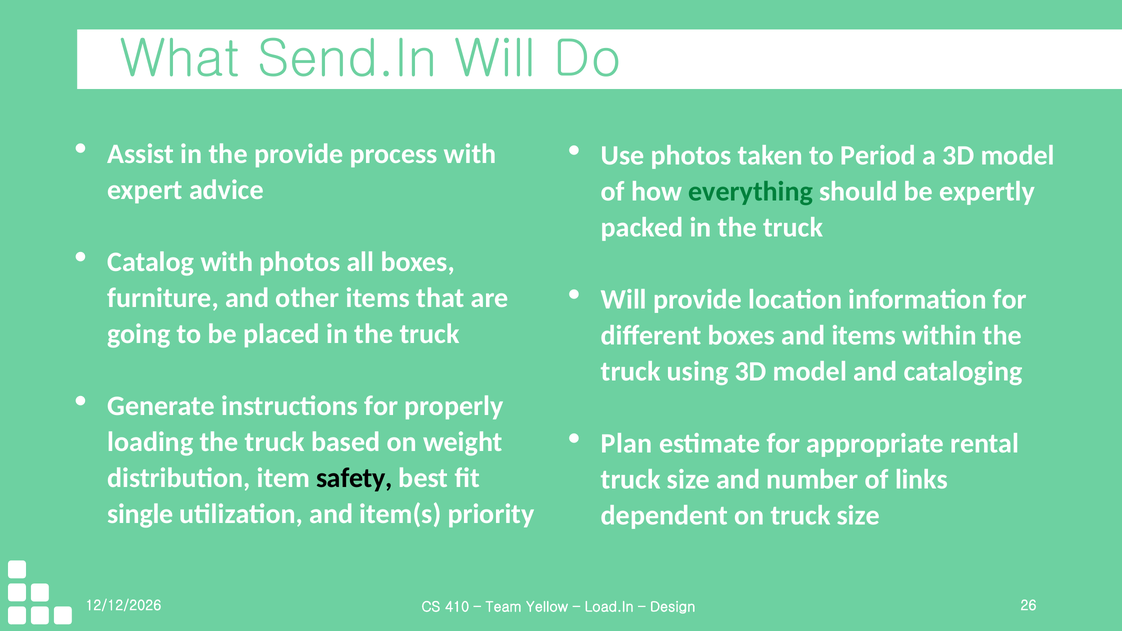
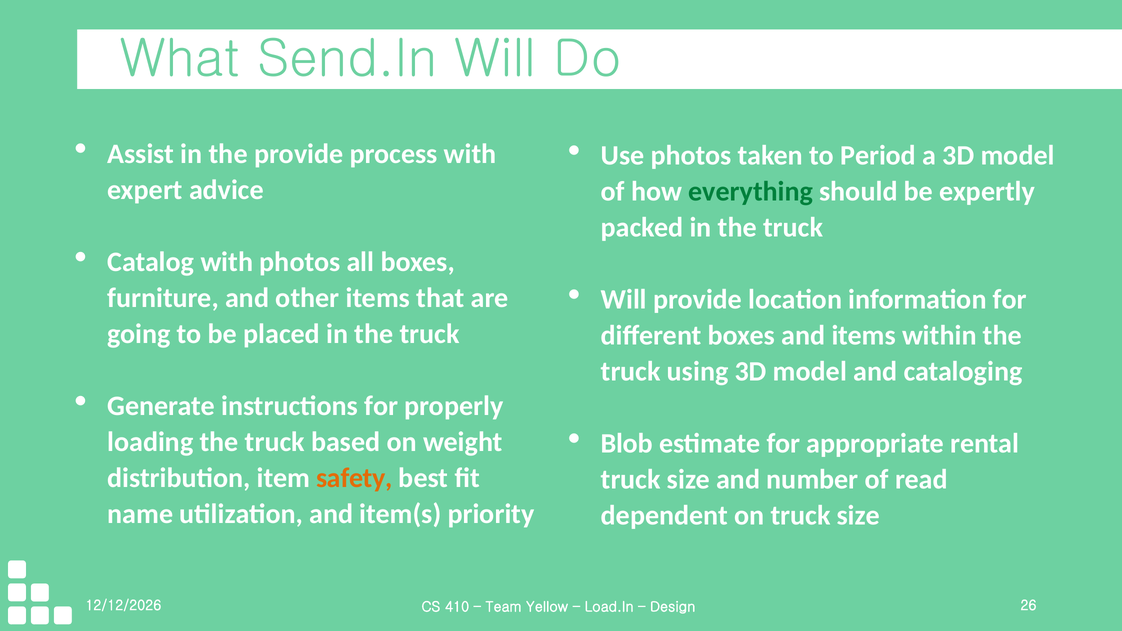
Plan: Plan -> Blob
safety colour: black -> orange
links: links -> read
single: single -> name
